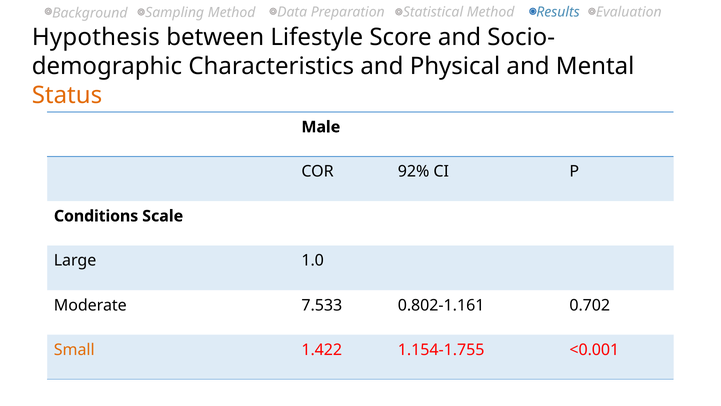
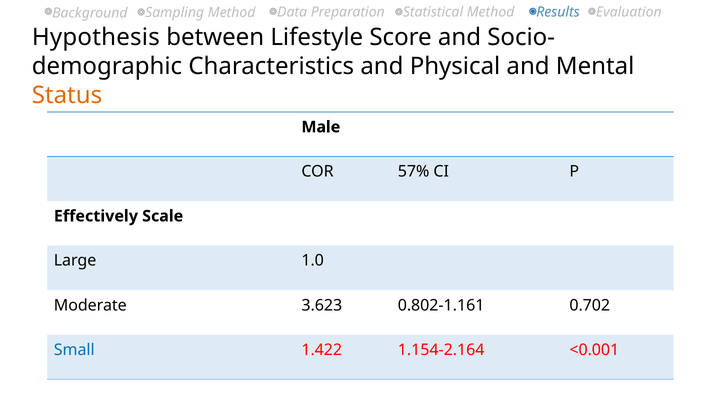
92%: 92% -> 57%
Conditions: Conditions -> Effectively
7.533: 7.533 -> 3.623
Small colour: orange -> blue
1.154-1.755: 1.154-1.755 -> 1.154-2.164
